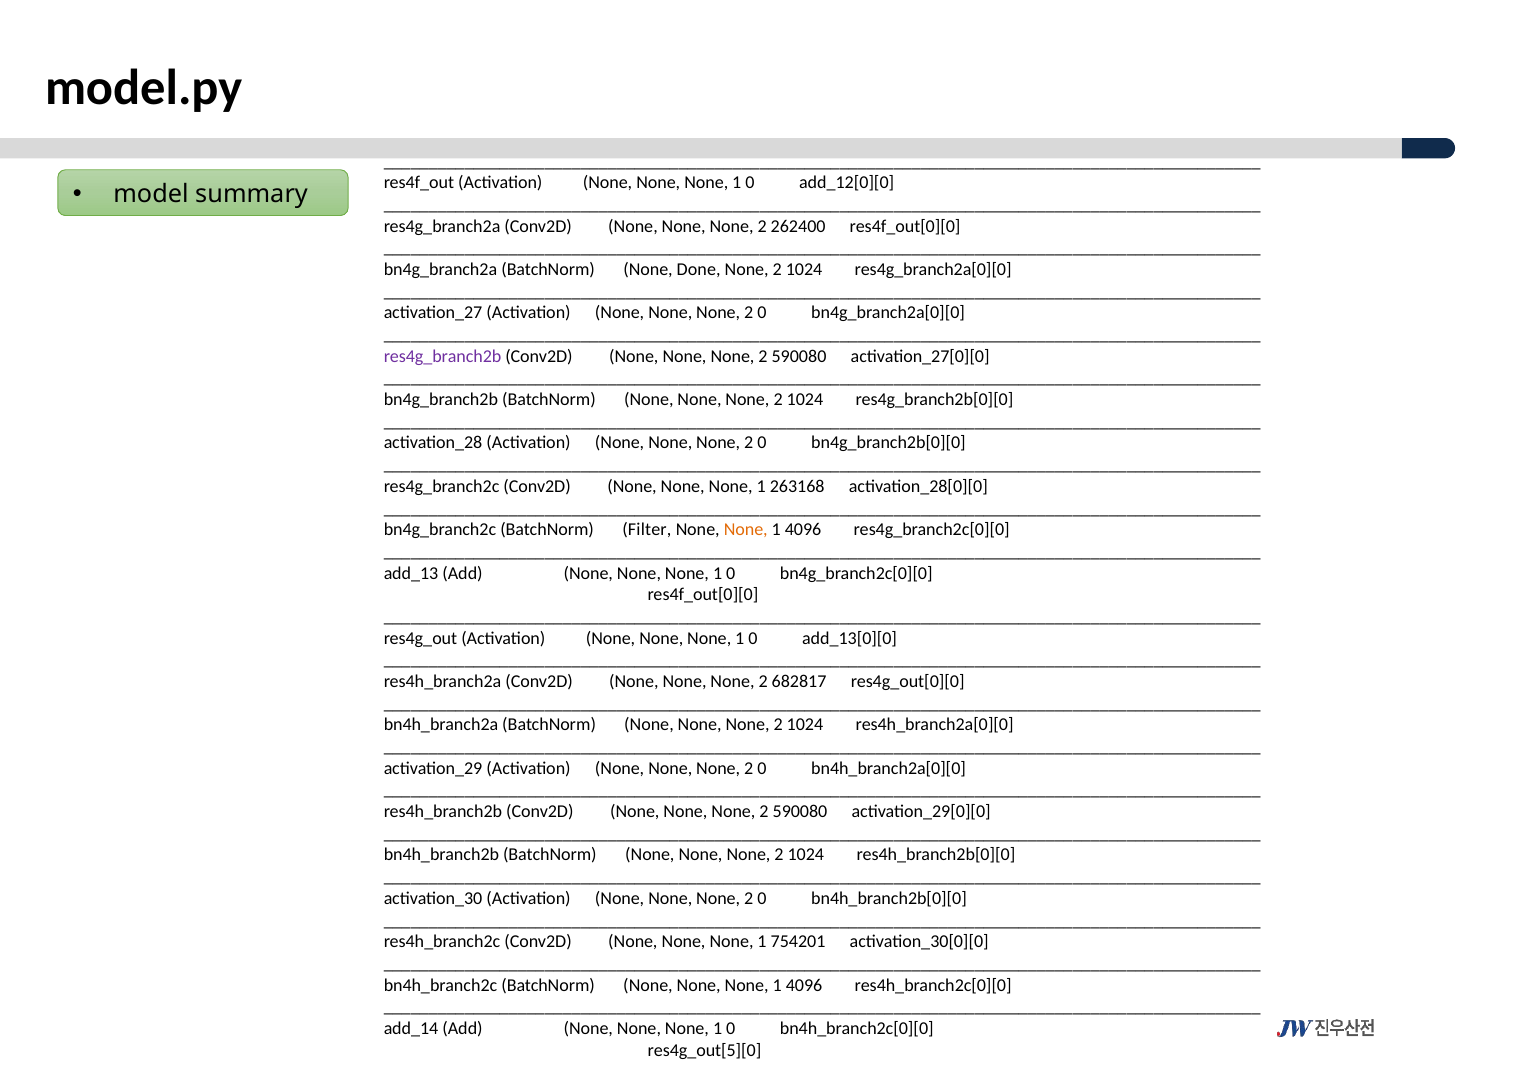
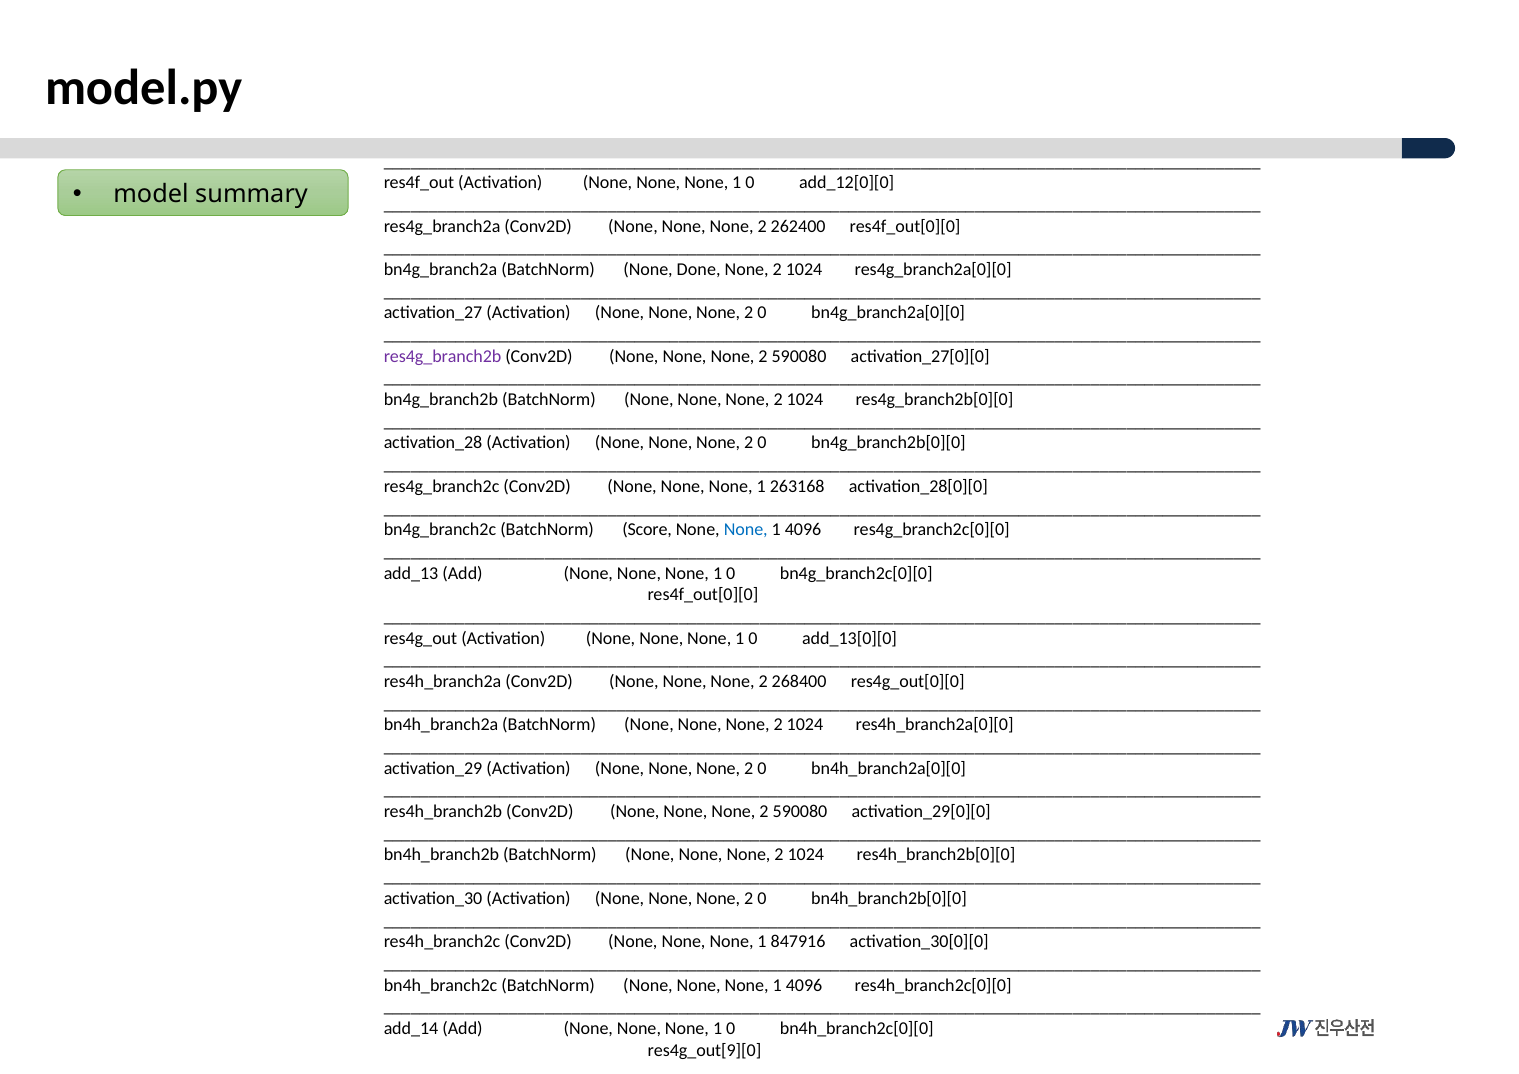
Filter: Filter -> Score
None at (746, 530) colour: orange -> blue
682817: 682817 -> 268400
754201: 754201 -> 847916
res4g_out[5][0: res4g_out[5][0 -> res4g_out[9][0
